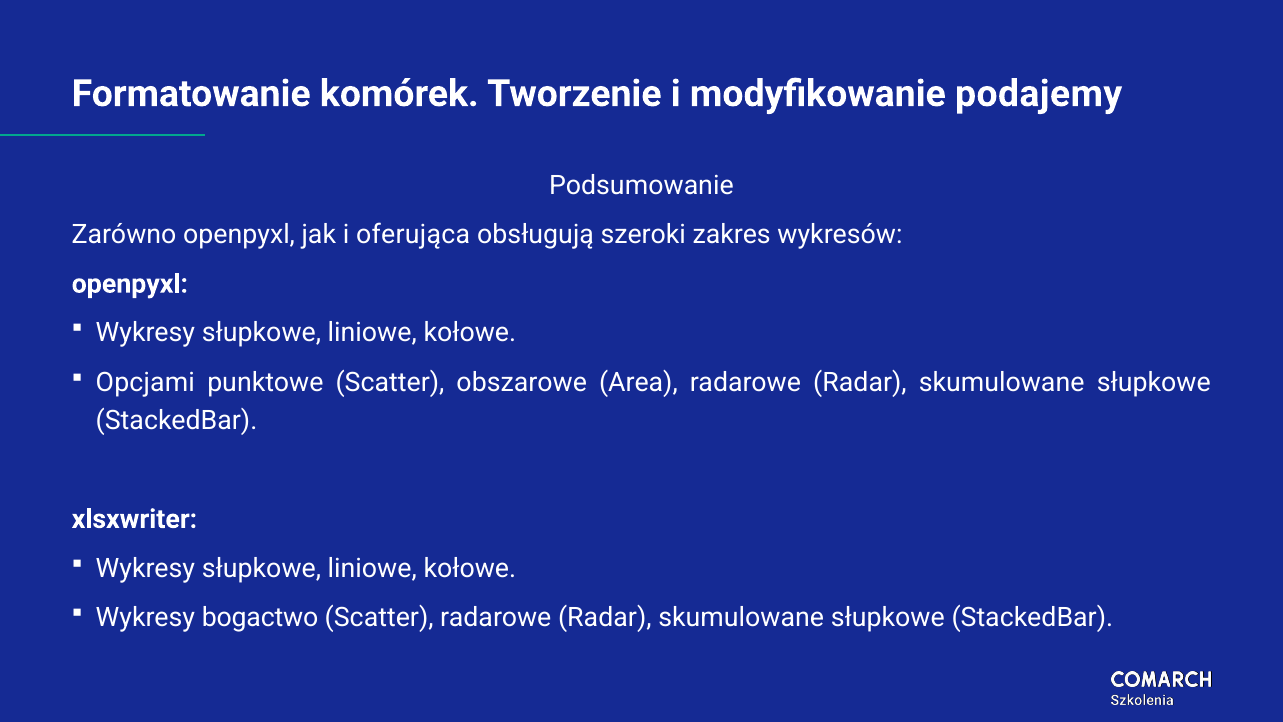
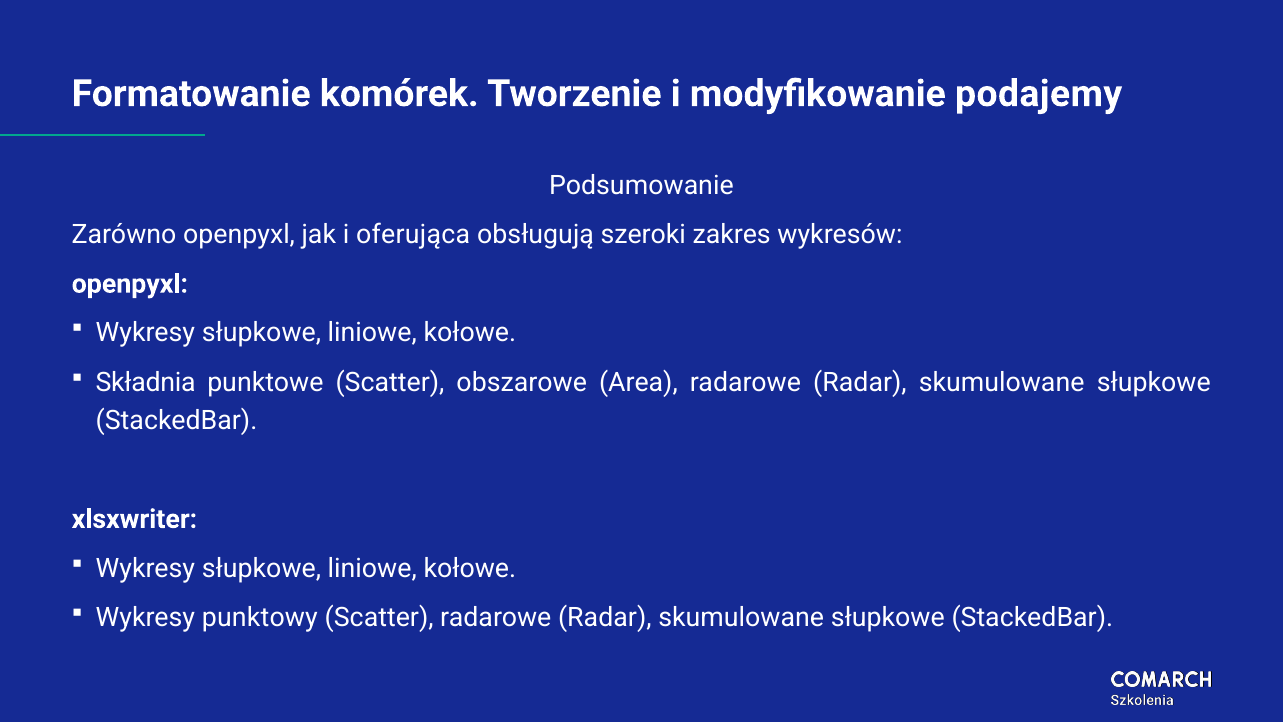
Opcjami: Opcjami -> Składnia
bogactwo: bogactwo -> punktowy
